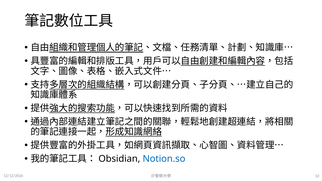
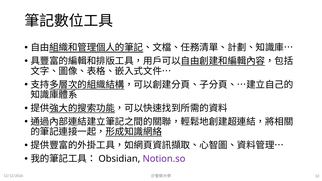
Notion.so colour: blue -> purple
